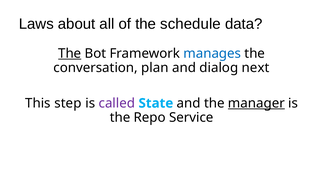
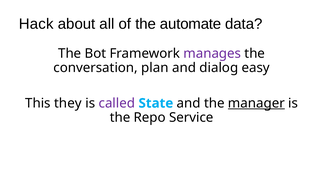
Laws: Laws -> Hack
schedule: schedule -> automate
The at (70, 54) underline: present -> none
manages colour: blue -> purple
next: next -> easy
step: step -> they
